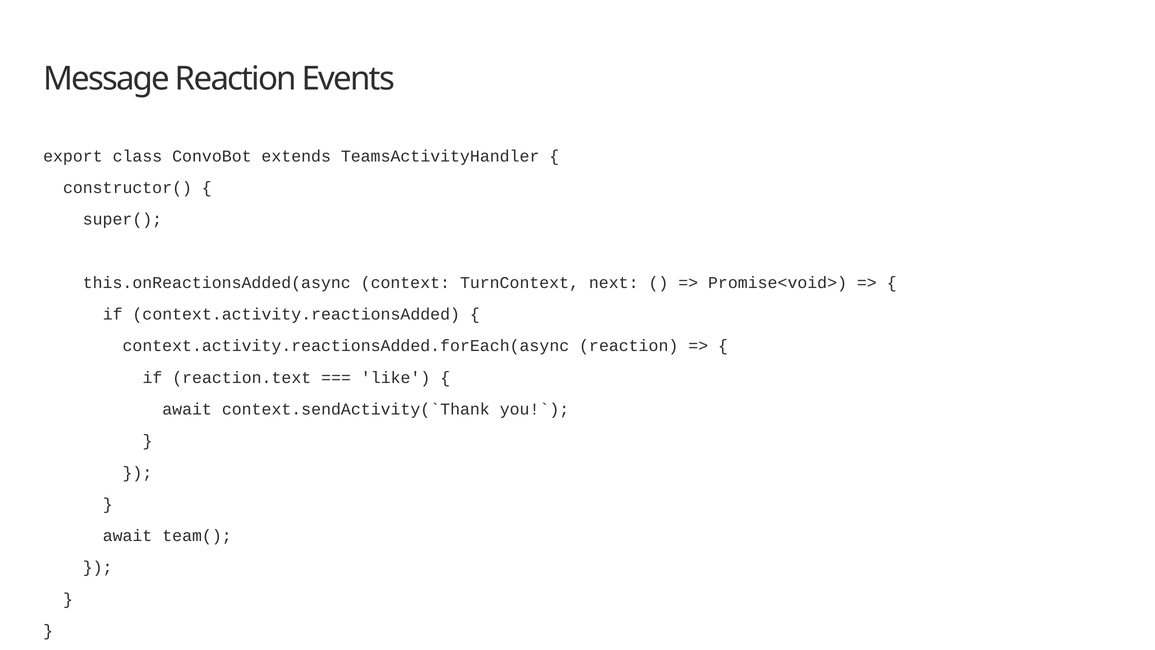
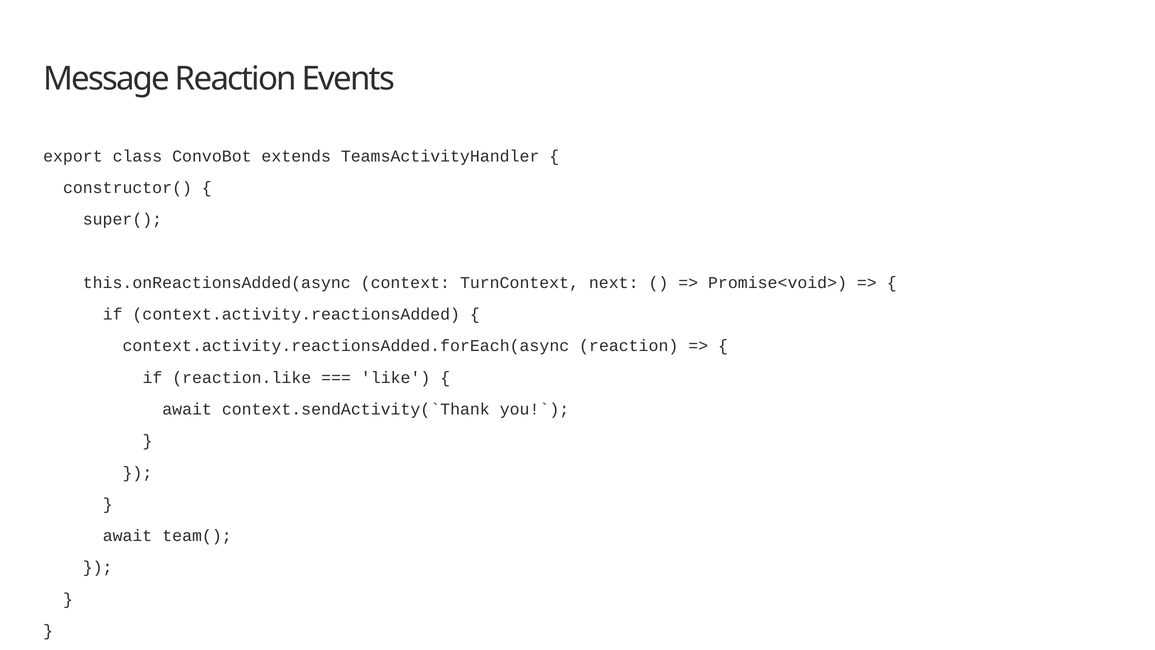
reaction.text: reaction.text -> reaction.like
